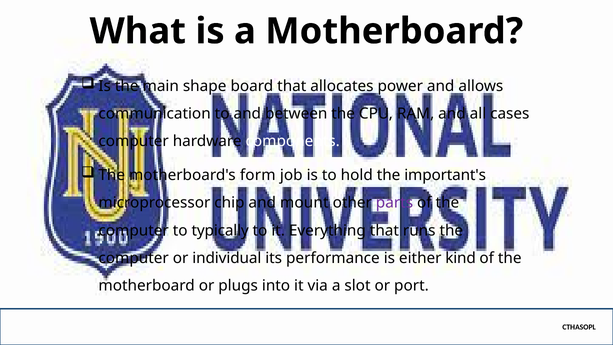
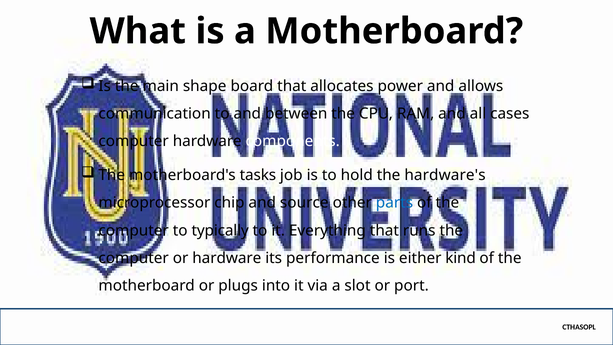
form: form -> tasks
important's: important's -> hardware's
mount: mount -> source
parts colour: purple -> blue
or individual: individual -> hardware
